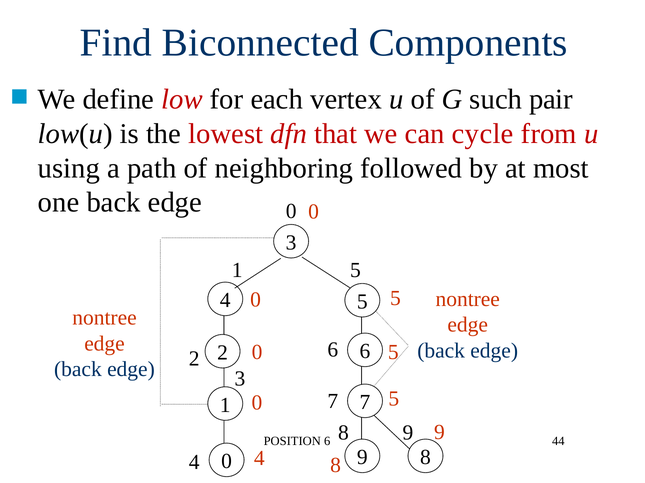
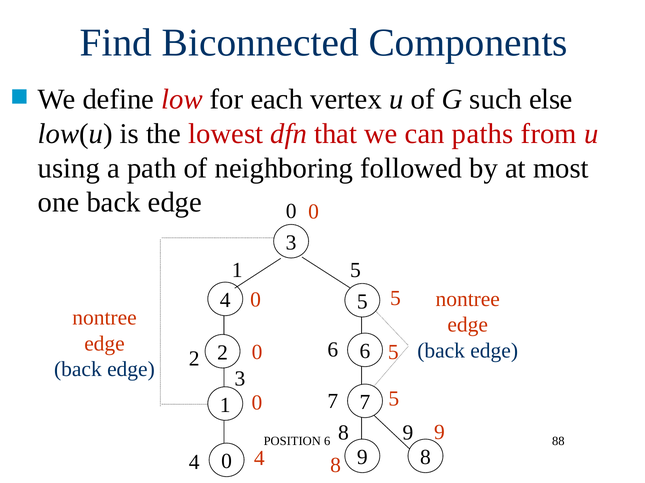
pair: pair -> else
cycle: cycle -> paths
44: 44 -> 88
